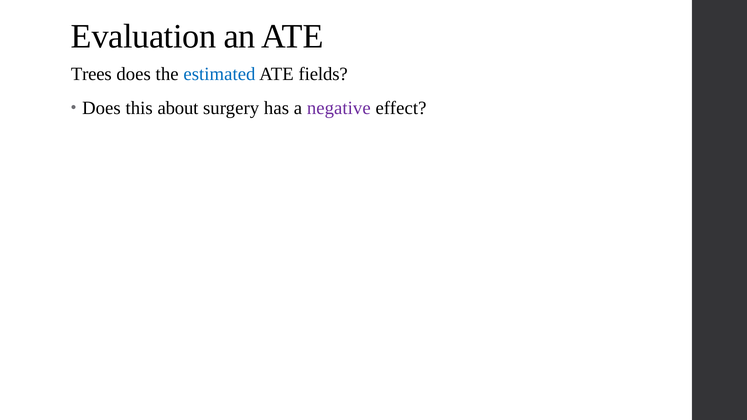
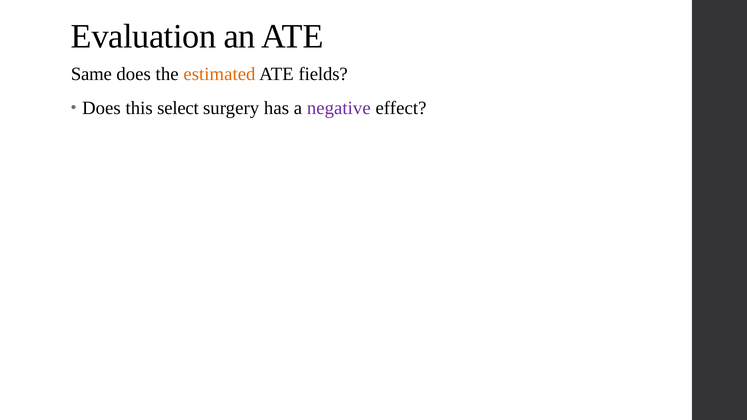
Trees: Trees -> Same
estimated colour: blue -> orange
about: about -> select
